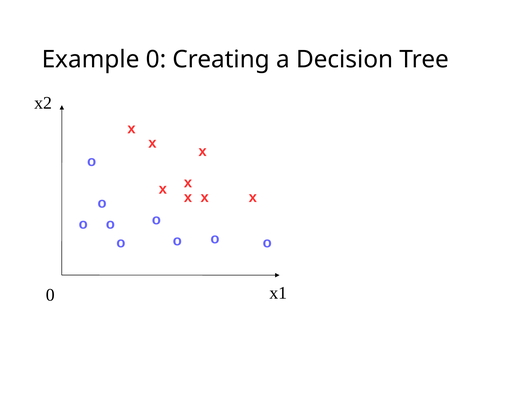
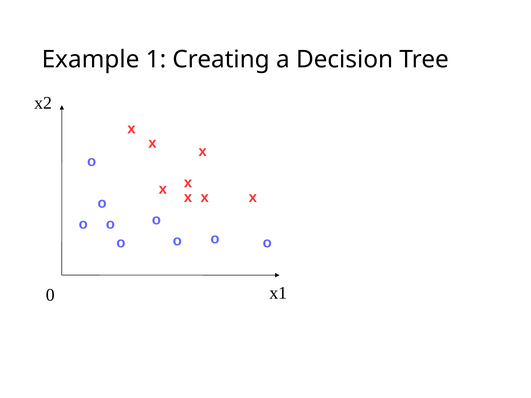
Example 0: 0 -> 1
